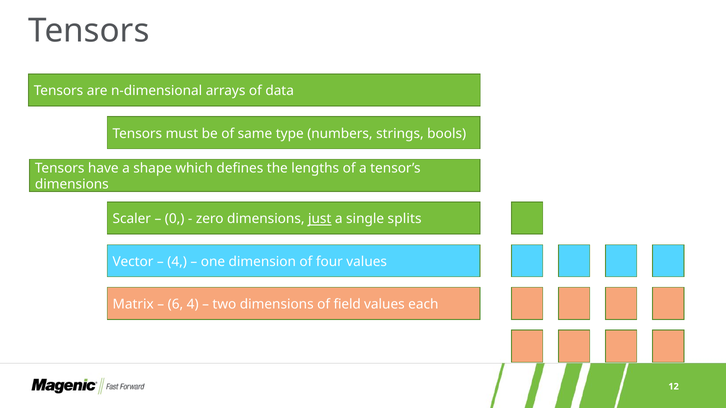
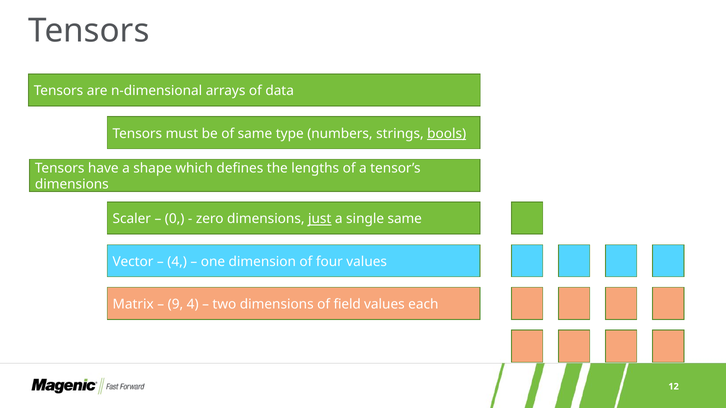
bools underline: none -> present
single splits: splits -> same
6: 6 -> 9
